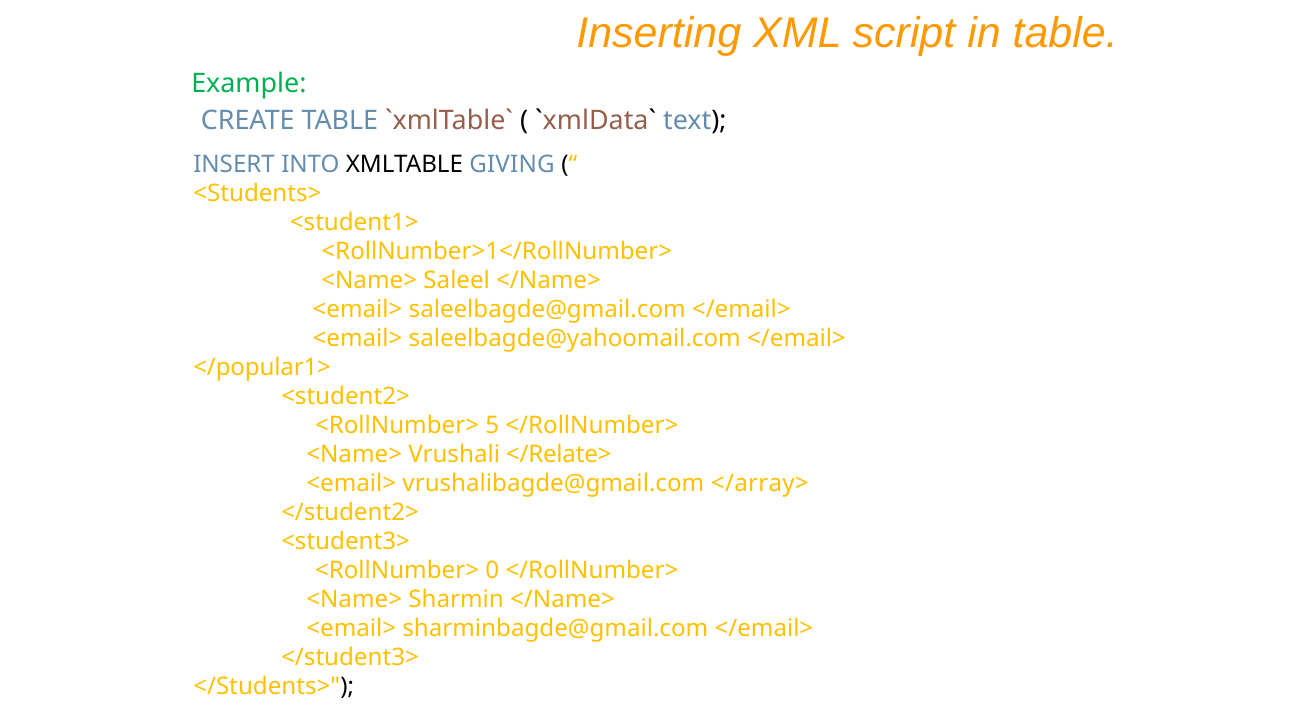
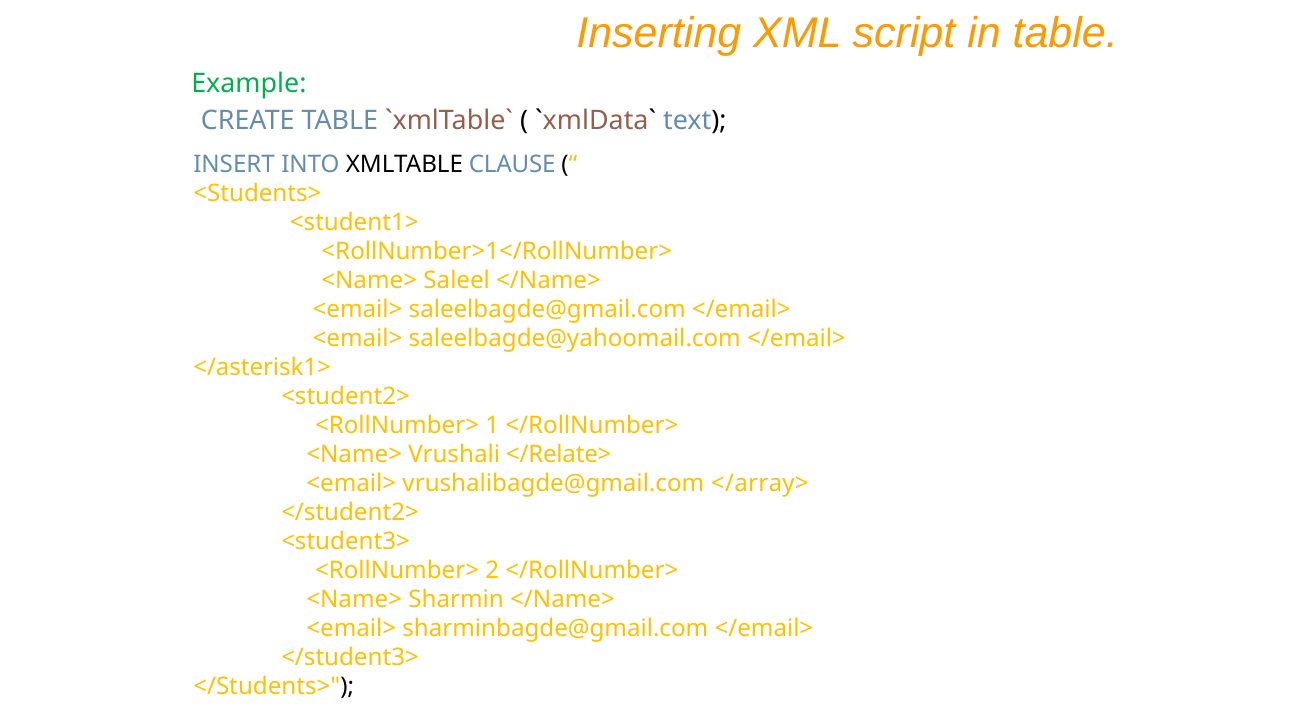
GIVING: GIVING -> CLAUSE
</popular1>: </popular1> -> </asterisk1>
5: 5 -> 1
0: 0 -> 2
